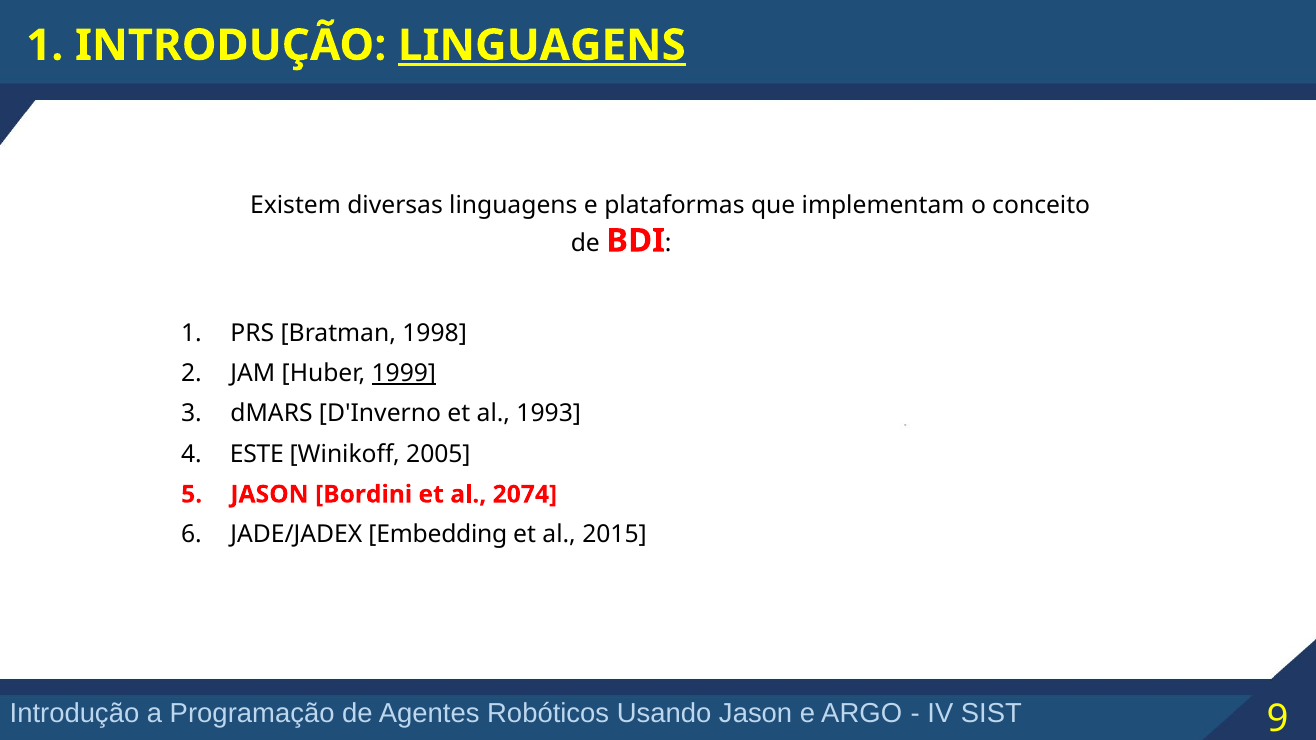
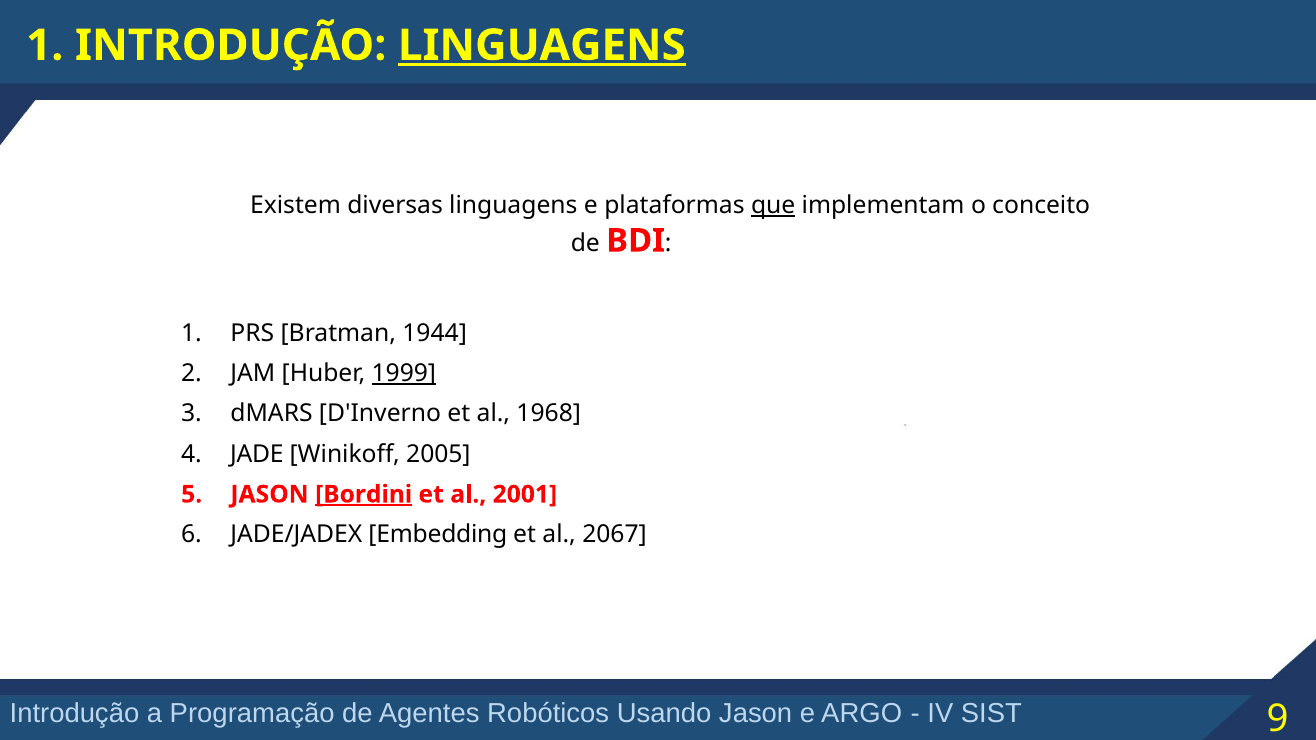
que underline: none -> present
1998: 1998 -> 1944
1993: 1993 -> 1968
ESTE: ESTE -> JADE
Bordini underline: none -> present
2074: 2074 -> 2001
2015: 2015 -> 2067
